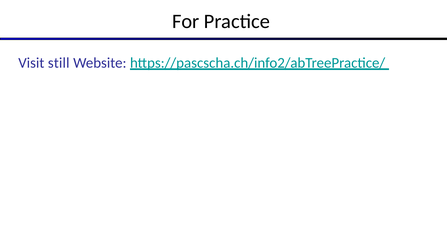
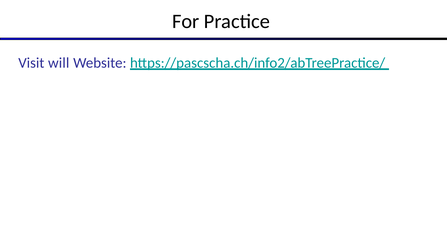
still: still -> will
